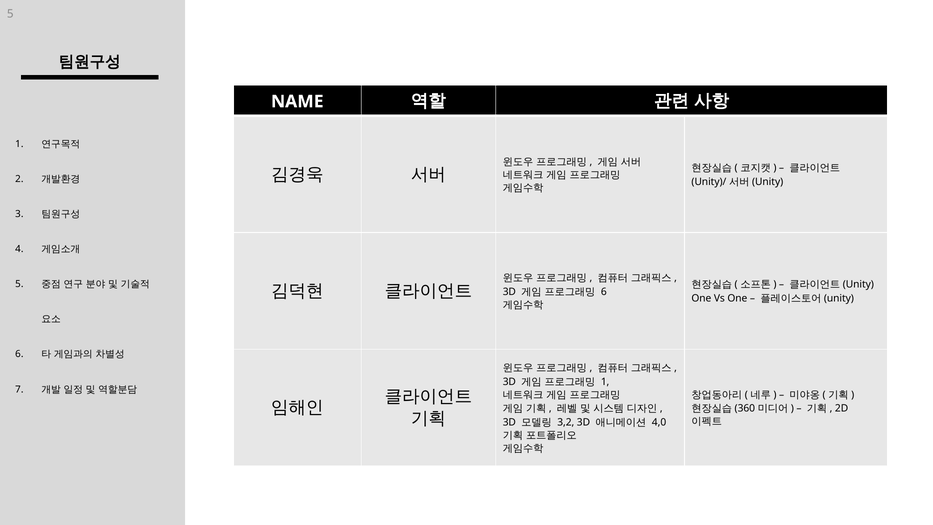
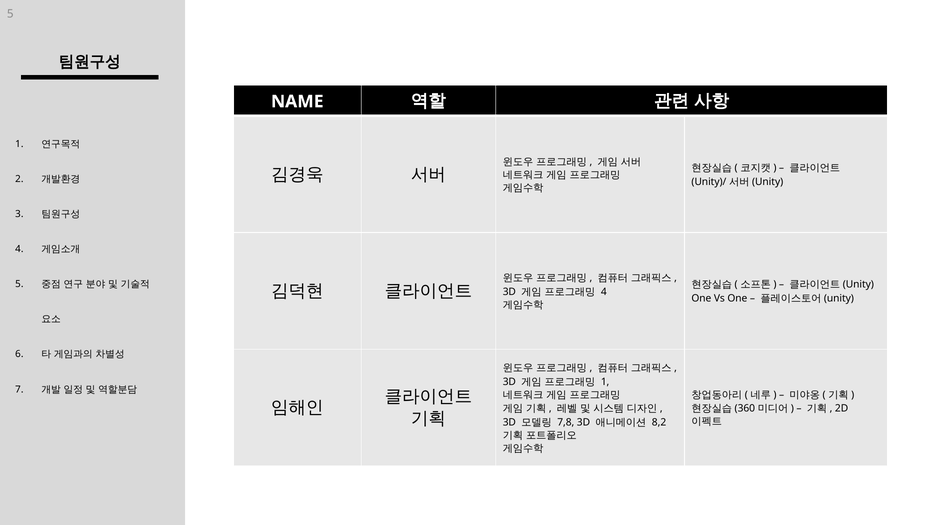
6 at (604, 292): 6 -> 4
3,2: 3,2 -> 7,8
4,0: 4,0 -> 8,2
